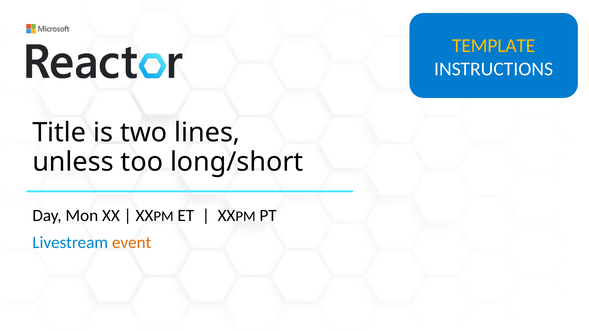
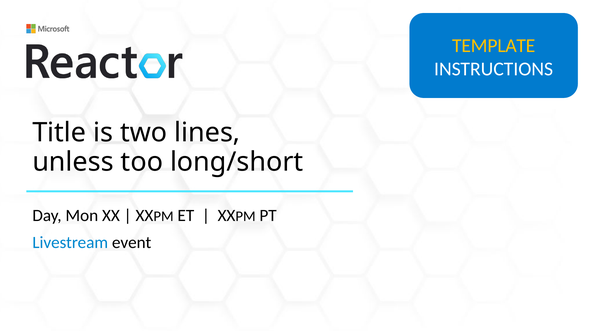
event colour: orange -> black
